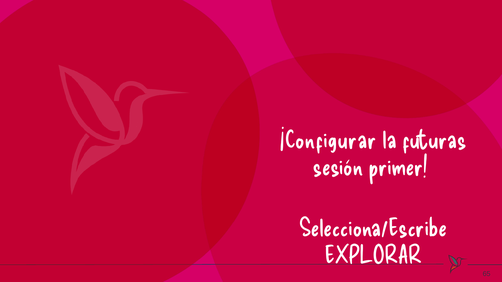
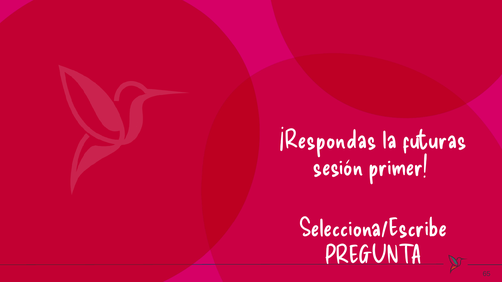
¡Configurar: ¡Configurar -> ¡Respondas
EXPLORAR: EXPLORAR -> PREGUNTA
